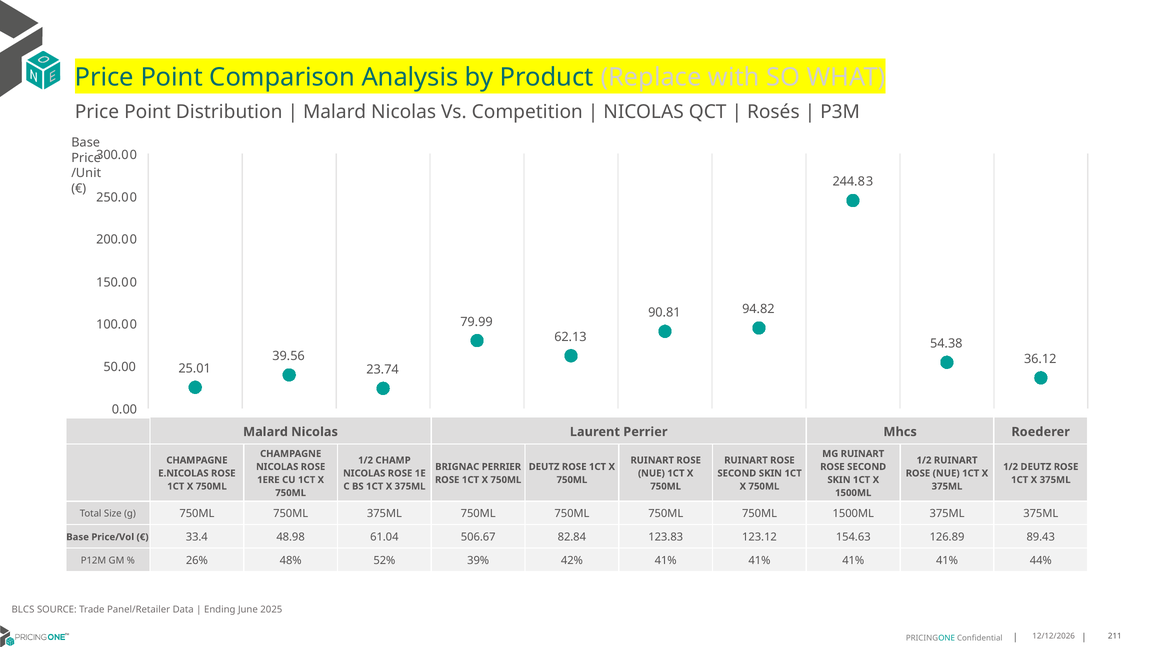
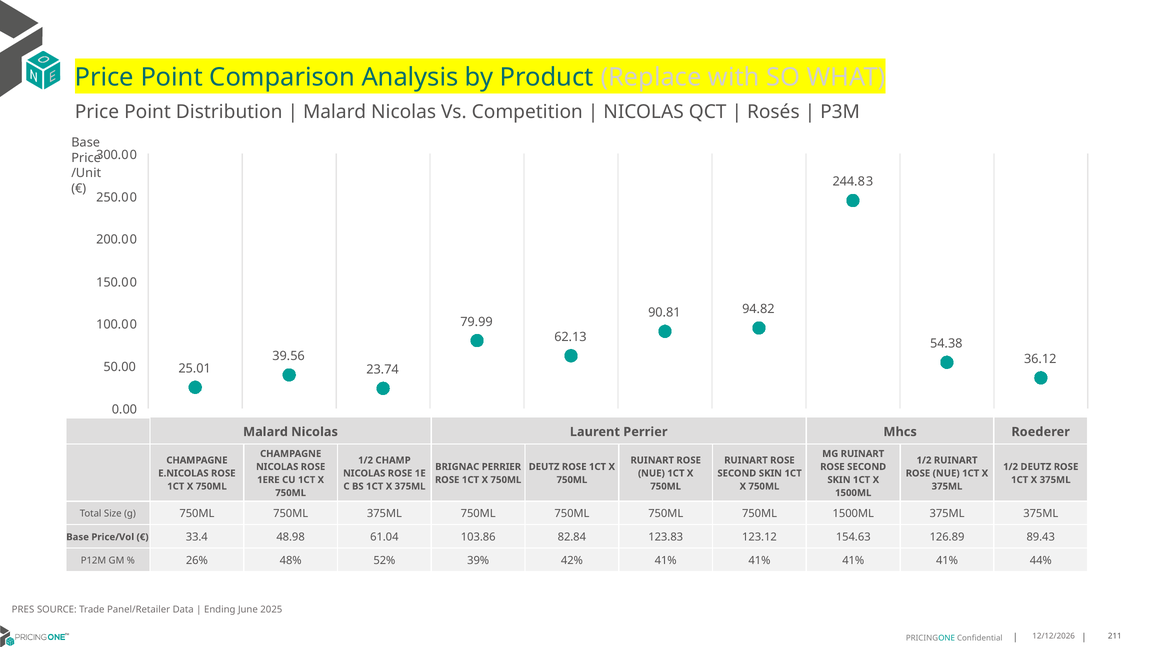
506.67: 506.67 -> 103.86
BLCS: BLCS -> PRES
